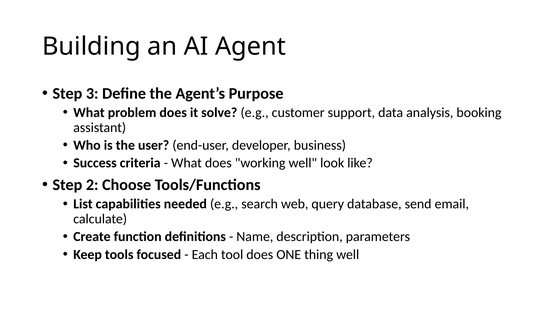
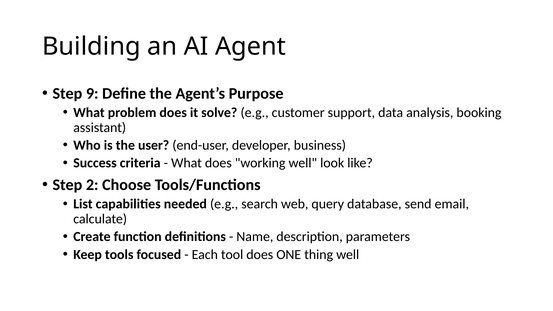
3: 3 -> 9
